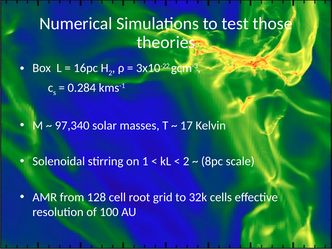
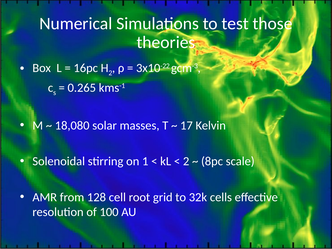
0.284: 0.284 -> 0.265
97,340: 97,340 -> 18,080
